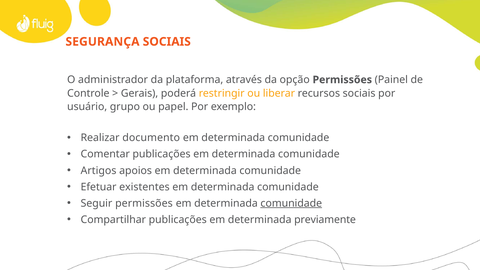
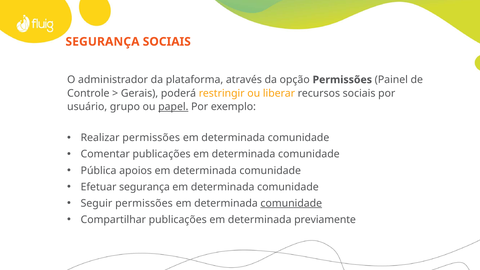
papel underline: none -> present
Realizar documento: documento -> permissões
Artigos: Artigos -> Pública
Efetuar existentes: existentes -> segurança
